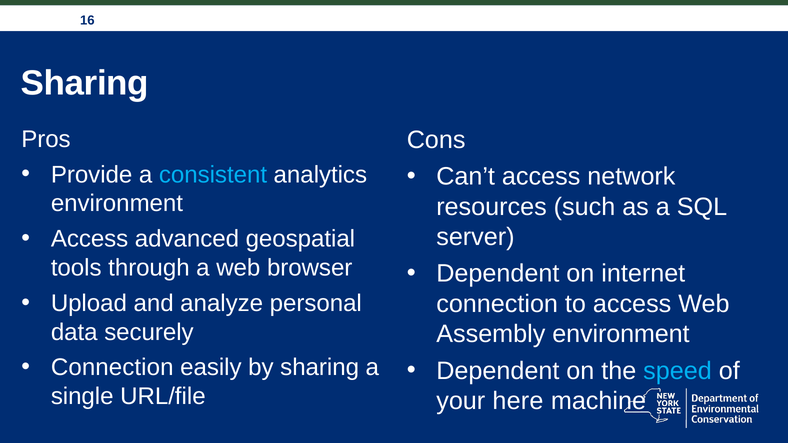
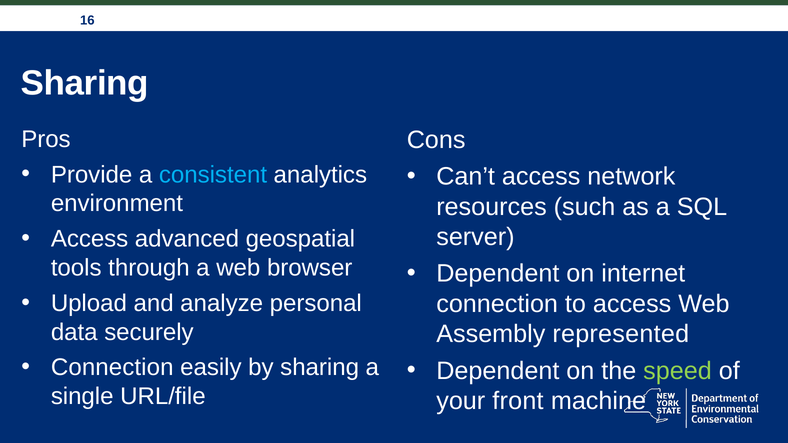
Assembly environment: environment -> represented
speed colour: light blue -> light green
here: here -> front
